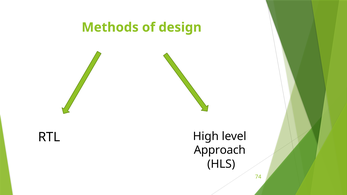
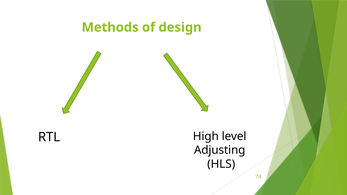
Approach: Approach -> Adjusting
